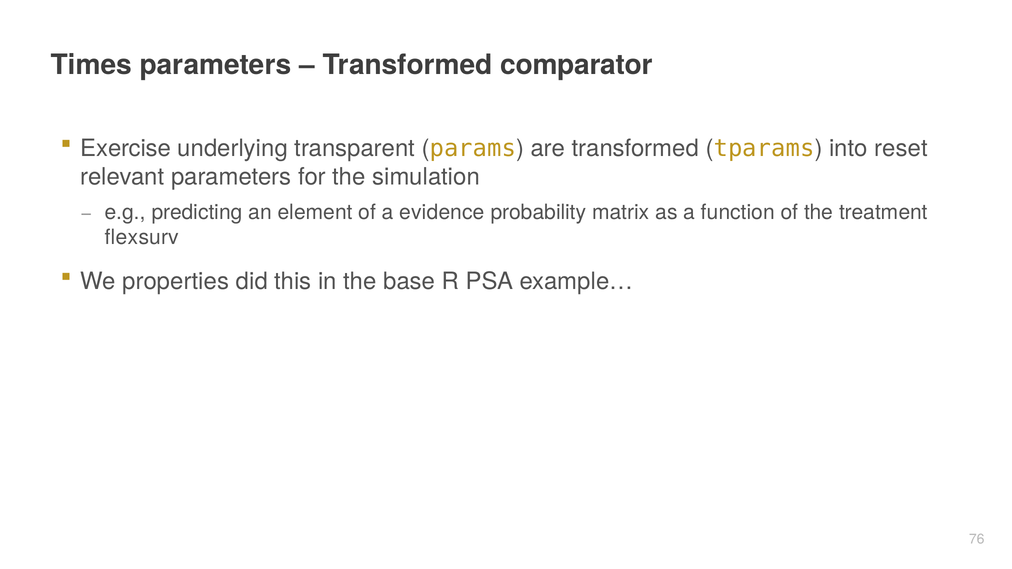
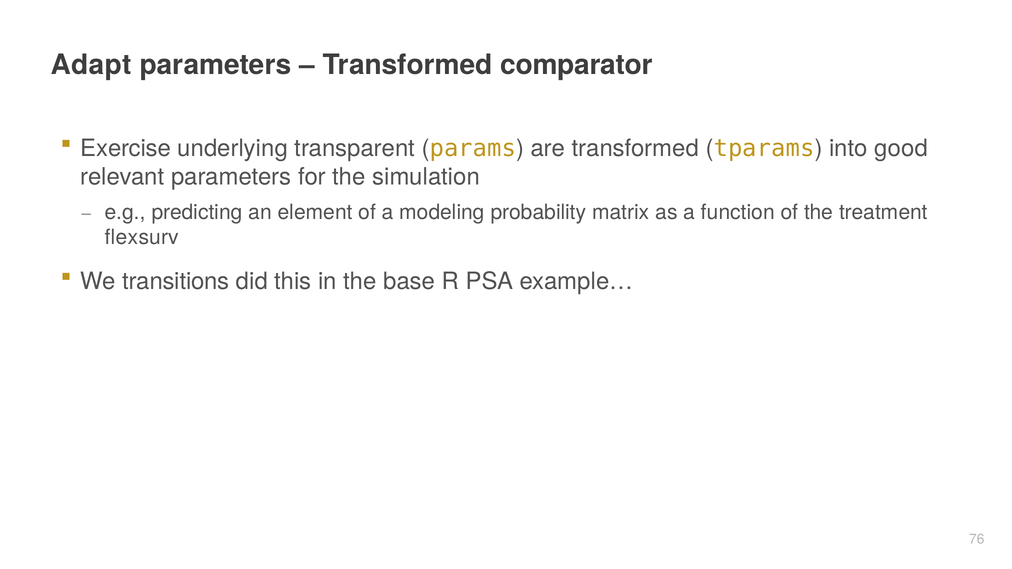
Times: Times -> Adapt
reset: reset -> good
evidence: evidence -> modeling
properties: properties -> transitions
